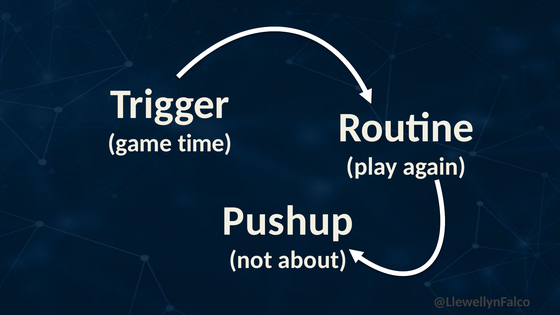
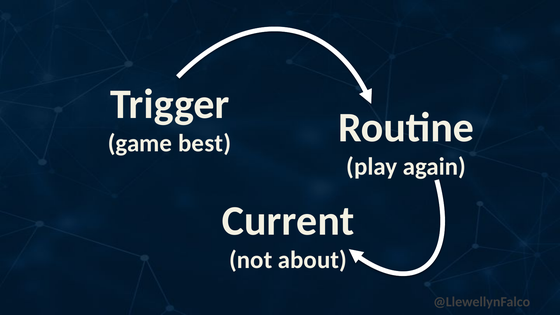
time: time -> best
Pushup: Pushup -> Current
